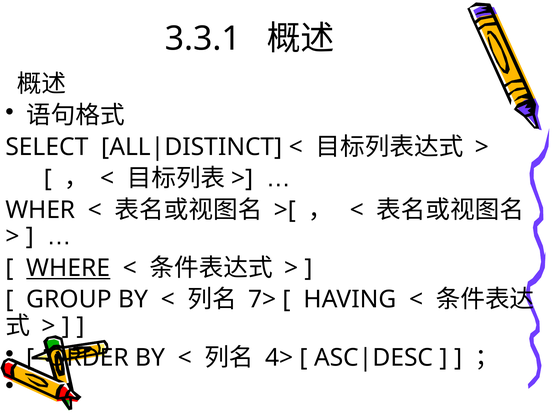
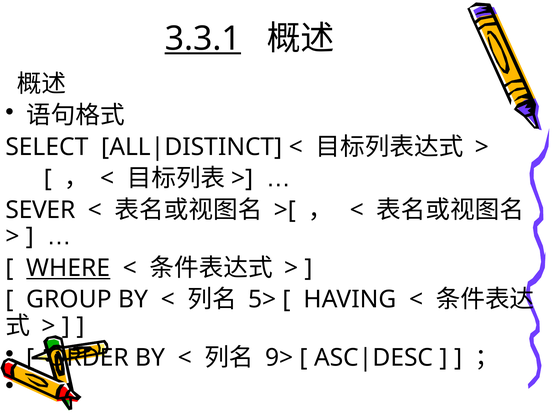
3.3.1 underline: none -> present
WHER: WHER -> SEVER
7>: 7> -> 5>
4>: 4> -> 9>
